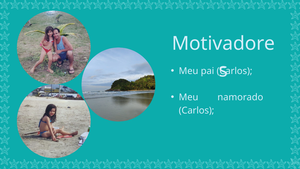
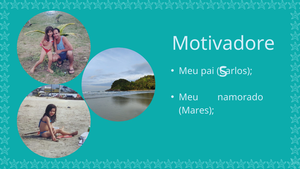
Carlos at (197, 110): Carlos -> Mares
